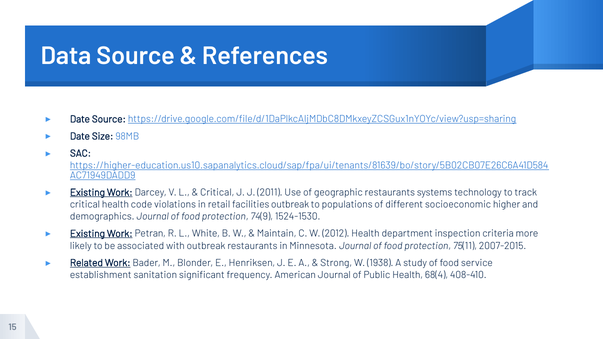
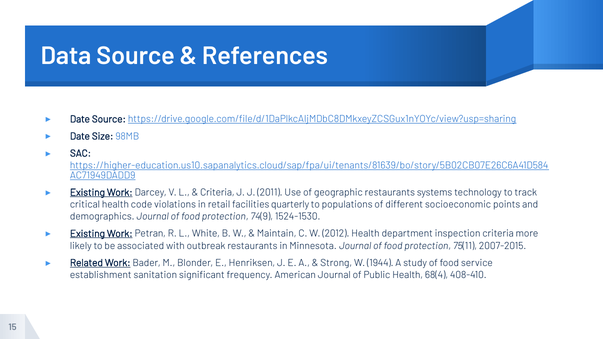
Critical at (217, 193): Critical -> Criteria
facilities outbreak: outbreak -> quarterly
higher: higher -> points
1938: 1938 -> 1944
